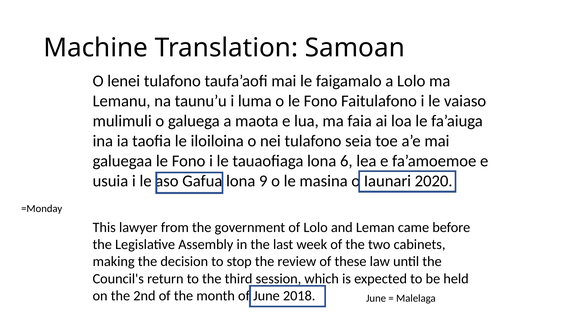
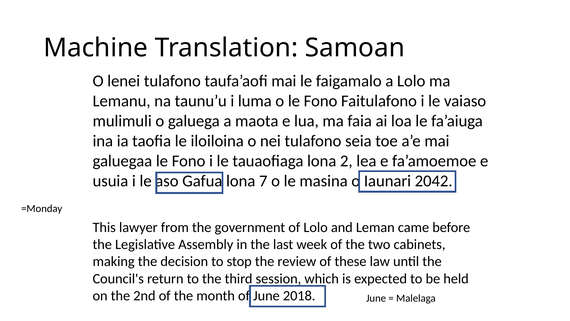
6: 6 -> 2
9: 9 -> 7
2020: 2020 -> 2042
